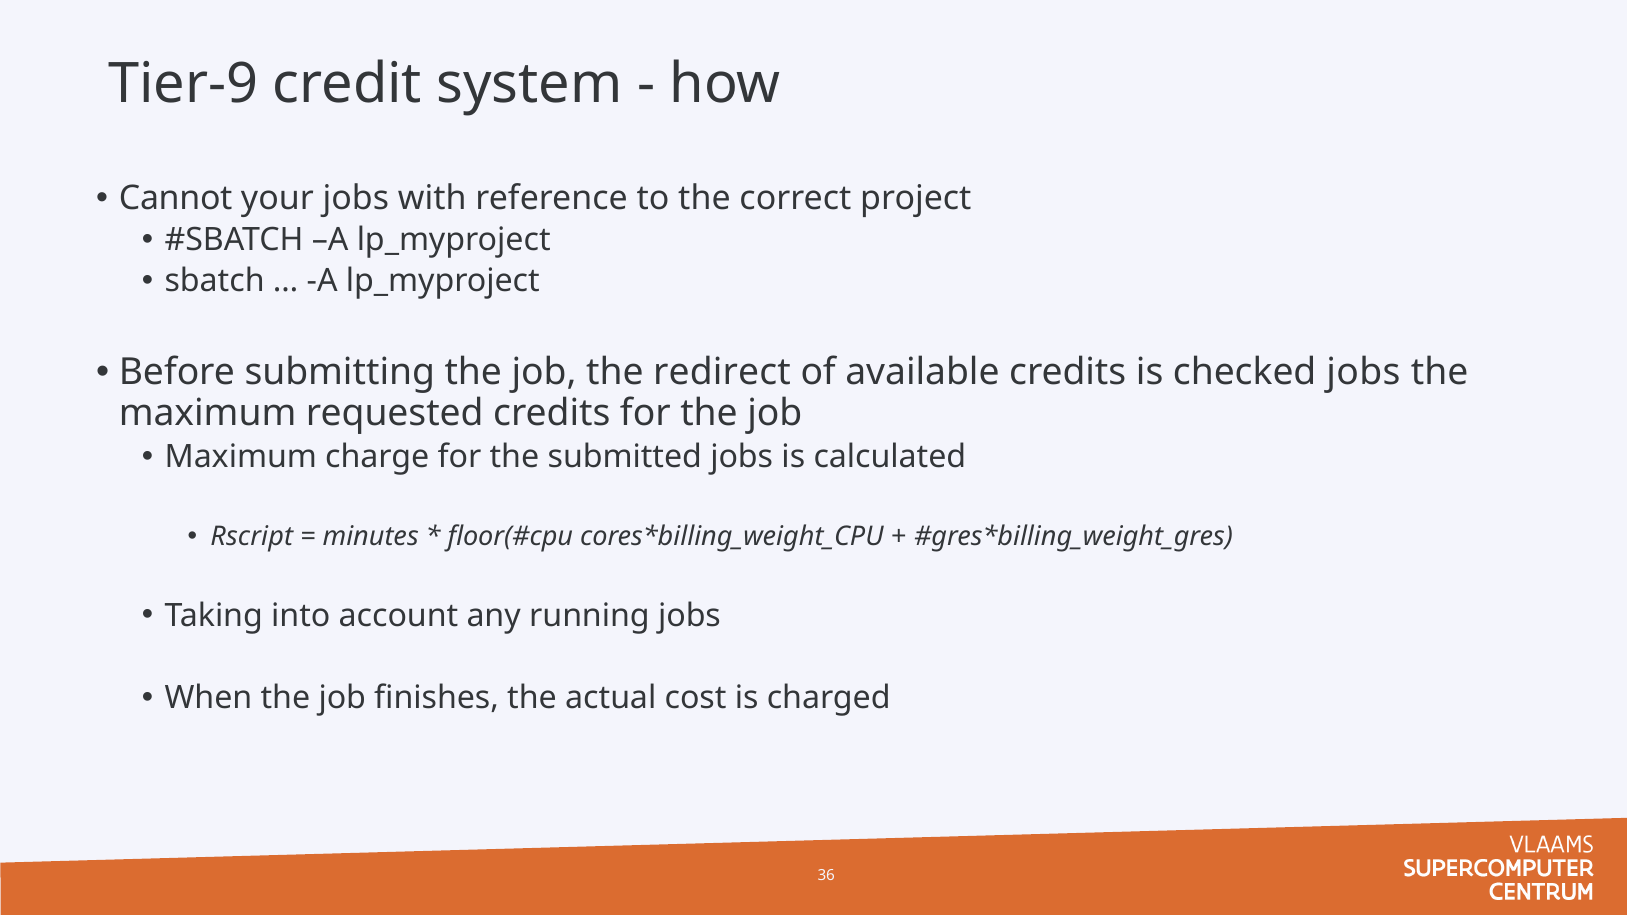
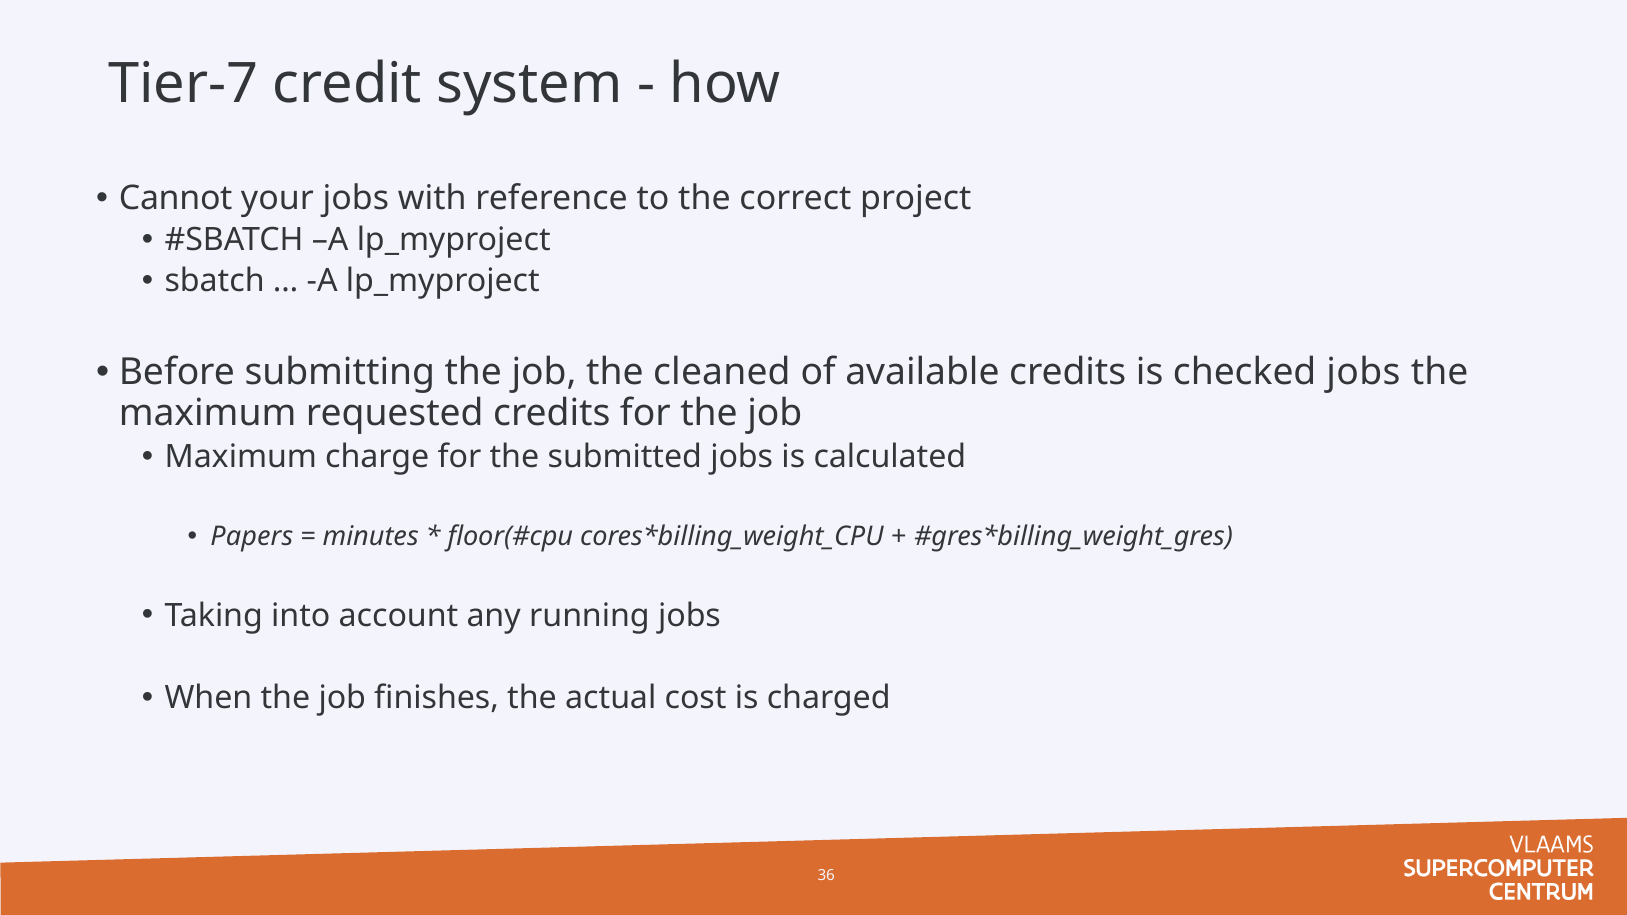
Tier-9: Tier-9 -> Tier-7
redirect: redirect -> cleaned
Rscript: Rscript -> Papers
